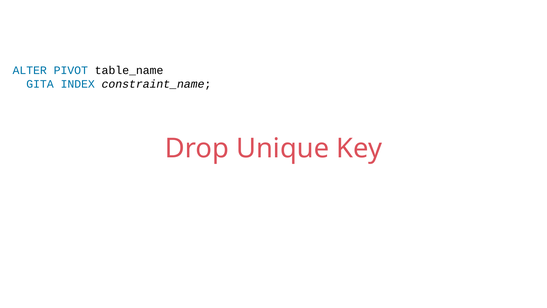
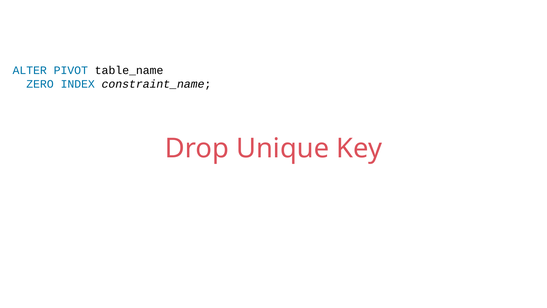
GITA: GITA -> ZERO
